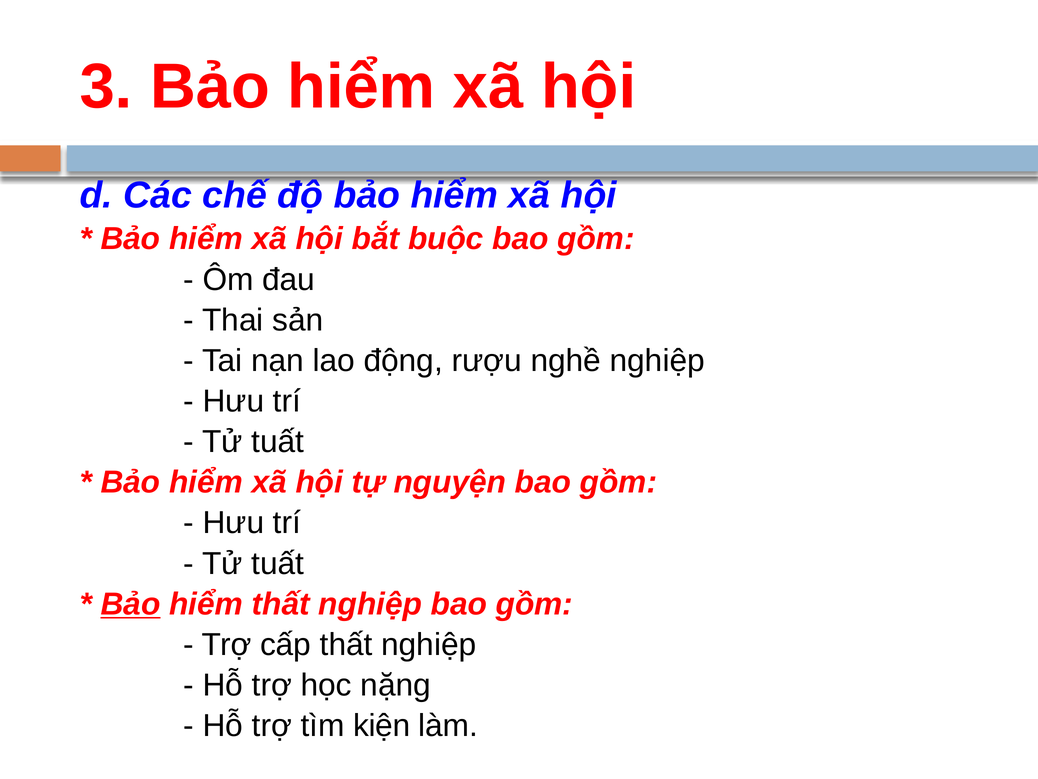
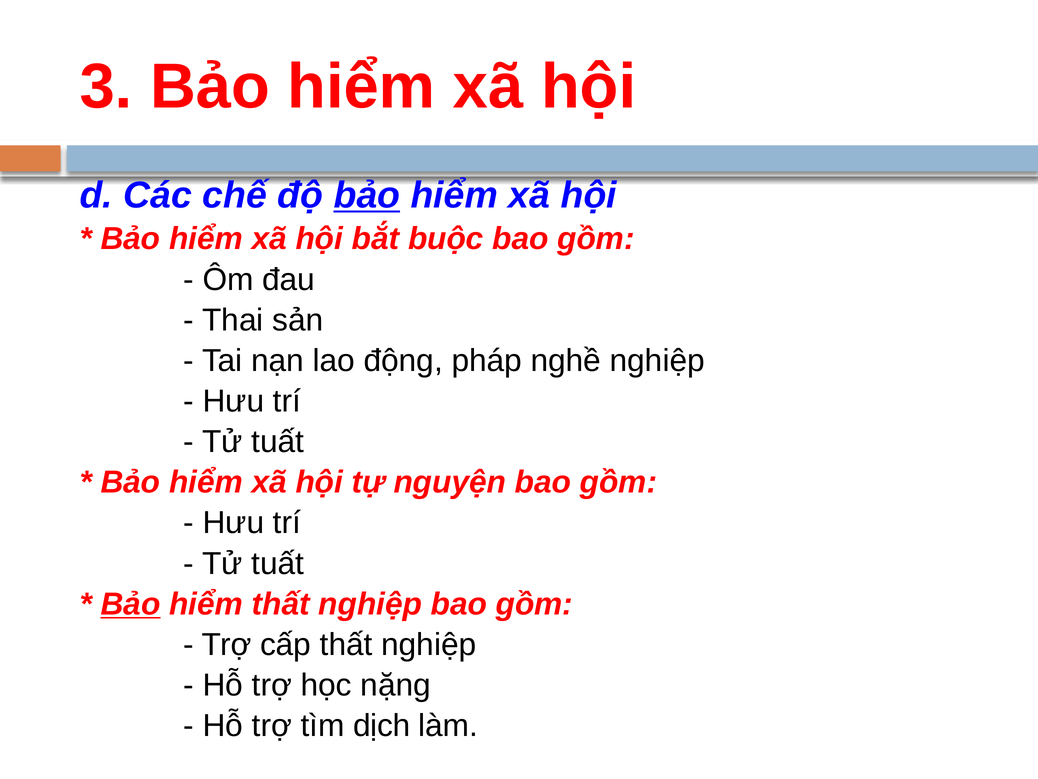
bảo at (367, 195) underline: none -> present
rượu: rượu -> pháp
kiện: kiện -> dịch
